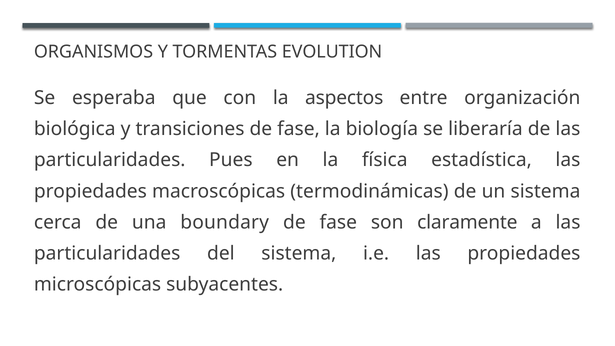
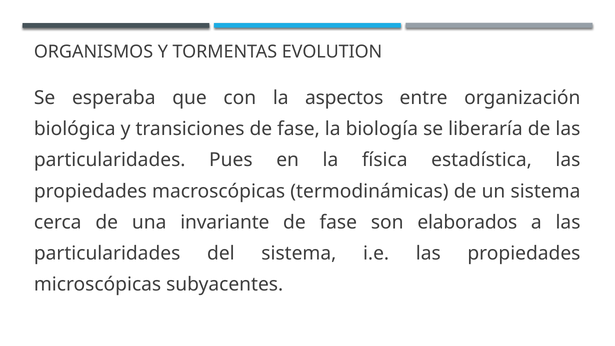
boundary: boundary -> invariante
claramente: claramente -> elaborados
